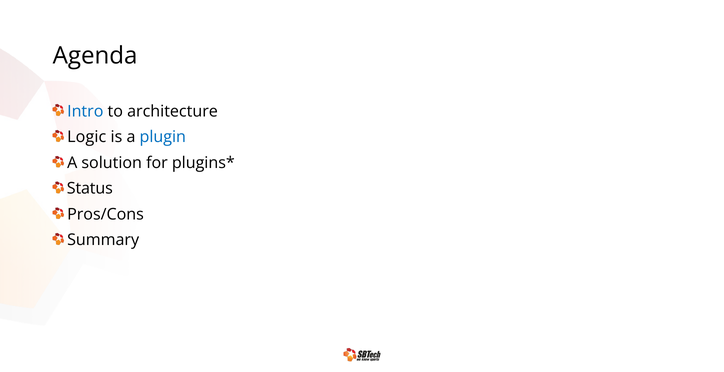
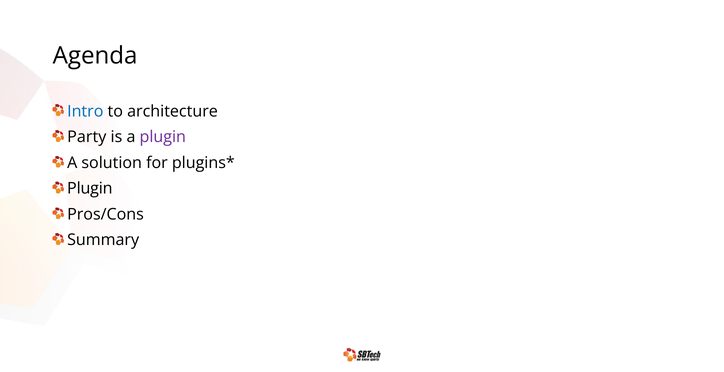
Logic: Logic -> Party
plugin at (163, 137) colour: blue -> purple
Status at (90, 188): Status -> Plugin
